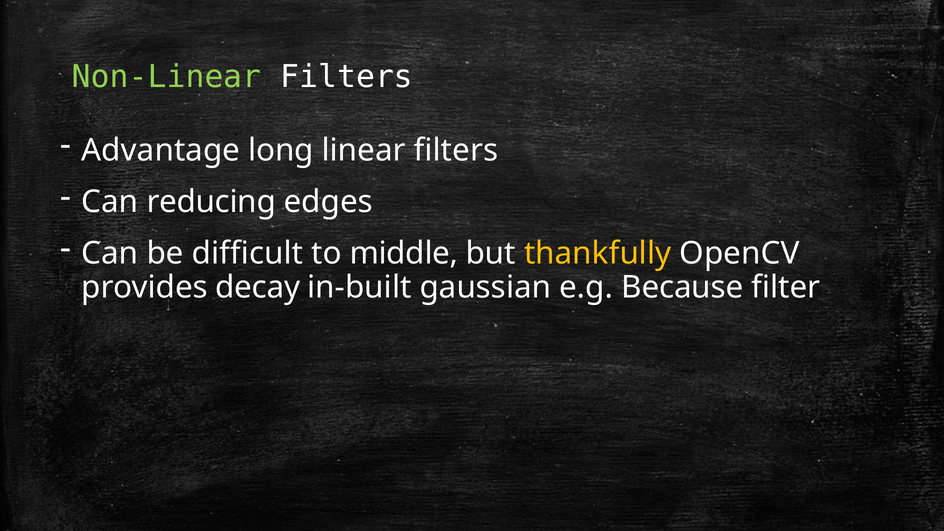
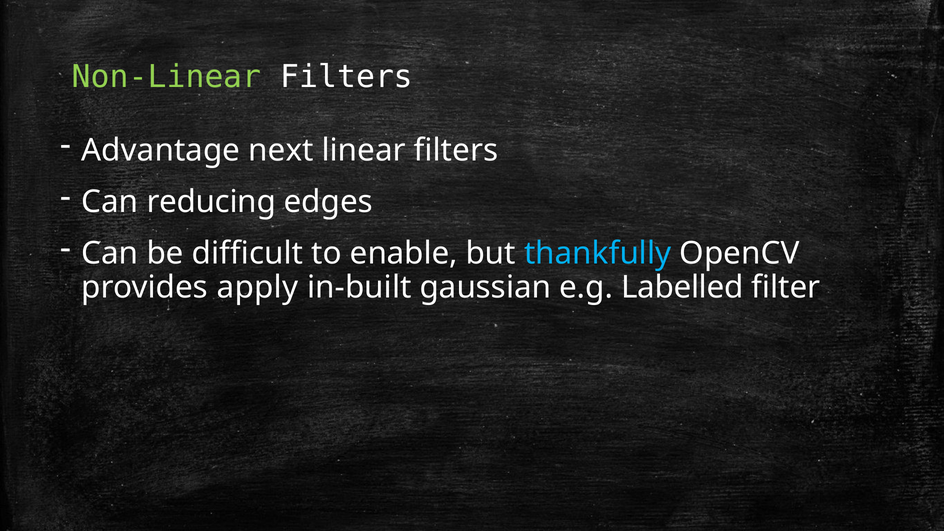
long: long -> next
middle: middle -> enable
thankfully colour: yellow -> light blue
decay: decay -> apply
Because: Because -> Labelled
